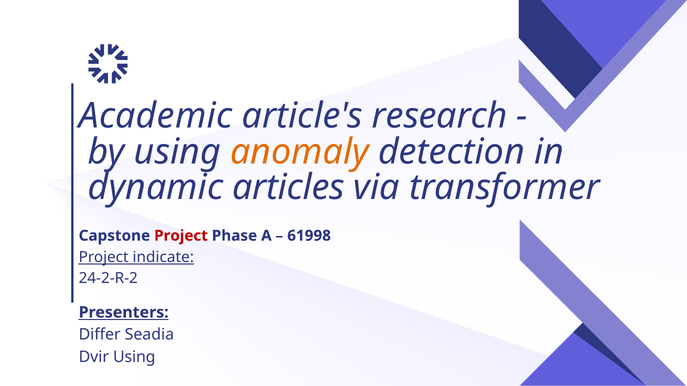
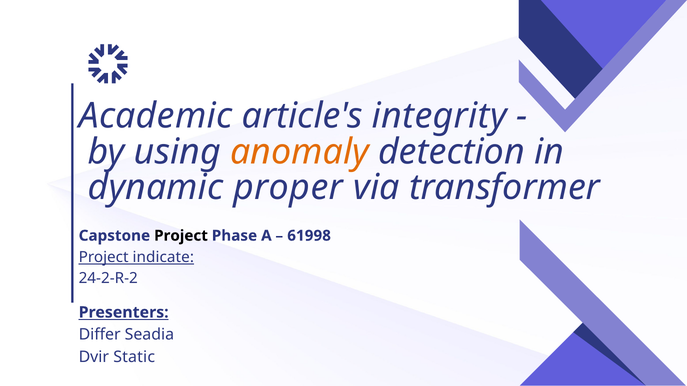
research: research -> integrity
articles: articles -> proper
Project at (181, 236) colour: red -> black
Dvir Using: Using -> Static
